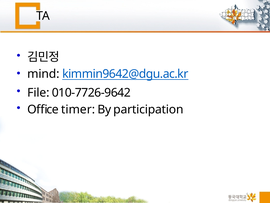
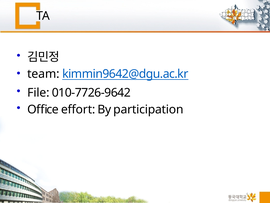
mind: mind -> team
timer: timer -> effort
